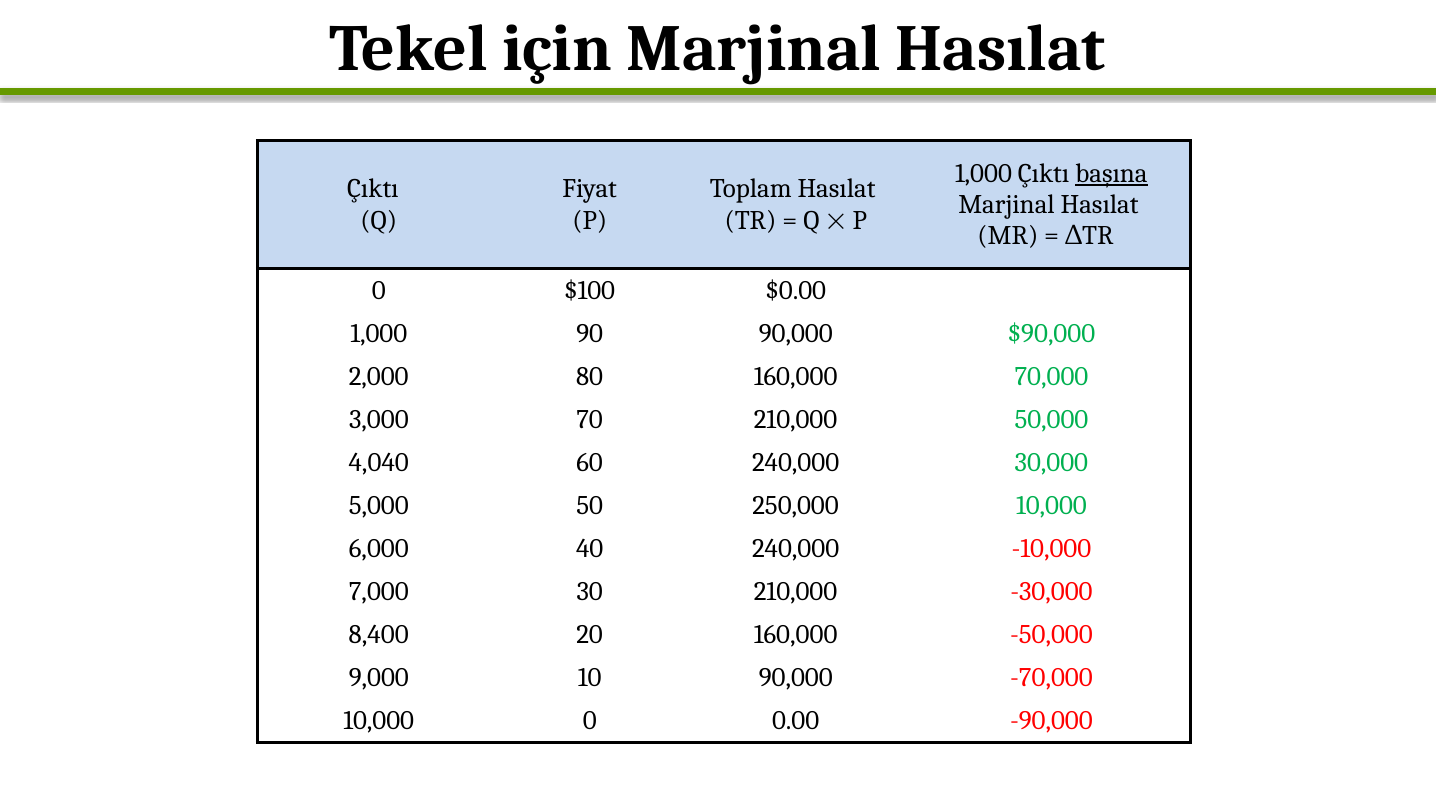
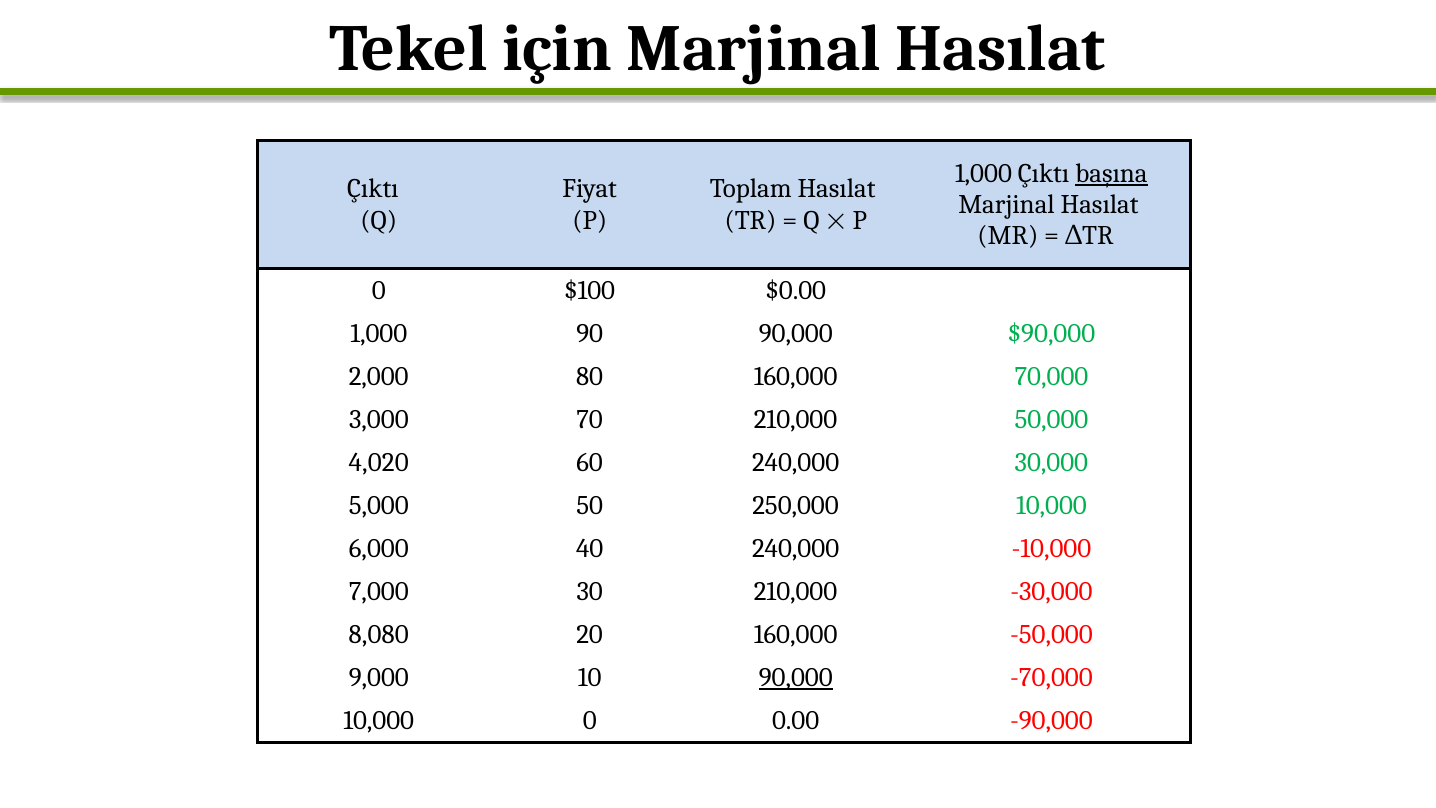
4,040: 4,040 -> 4,020
8,400: 8,400 -> 8,080
90,000 at (796, 677) underline: none -> present
